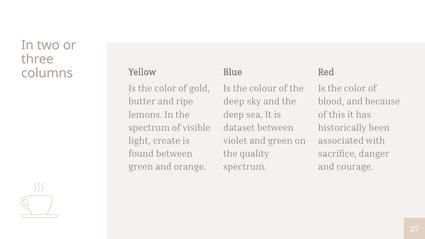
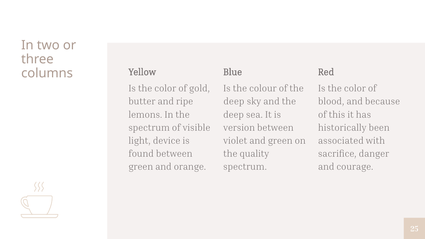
dataset: dataset -> version
create: create -> device
